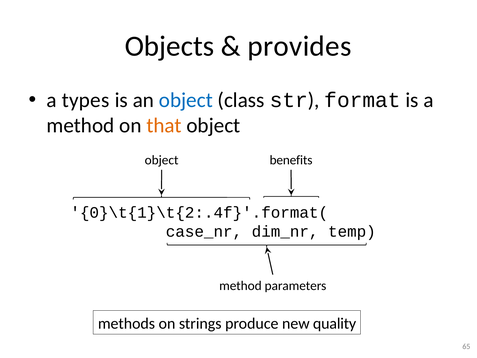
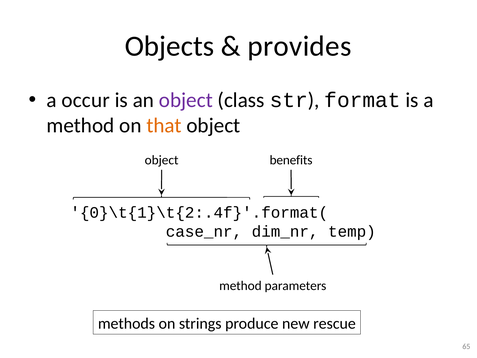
types: types -> occur
object at (186, 100) colour: blue -> purple
quality: quality -> rescue
